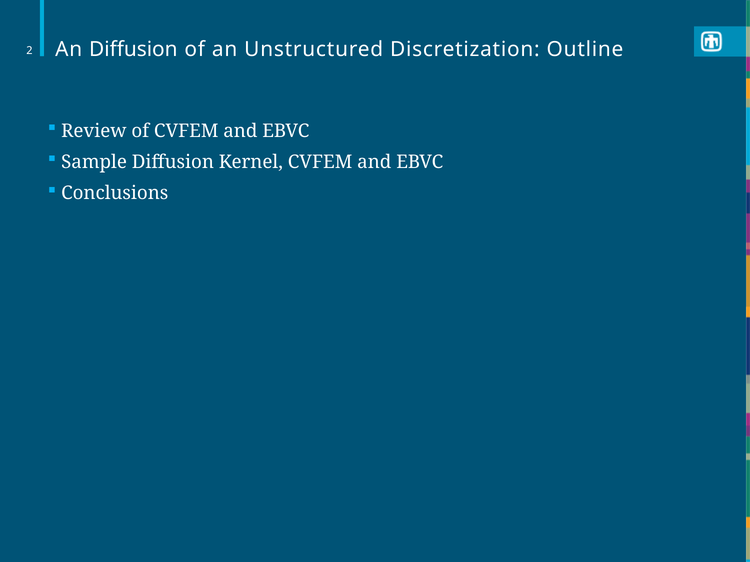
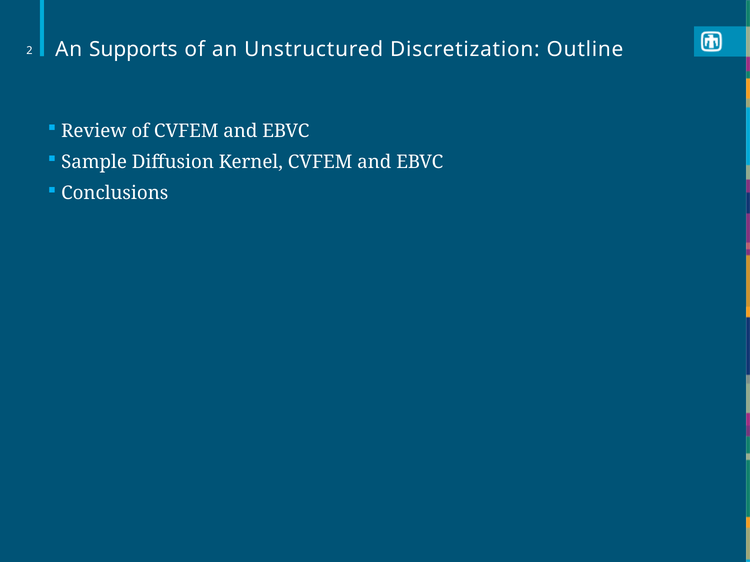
An Diffusion: Diffusion -> Supports
